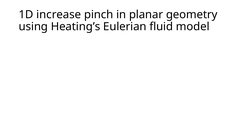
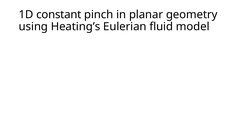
increase: increase -> constant
